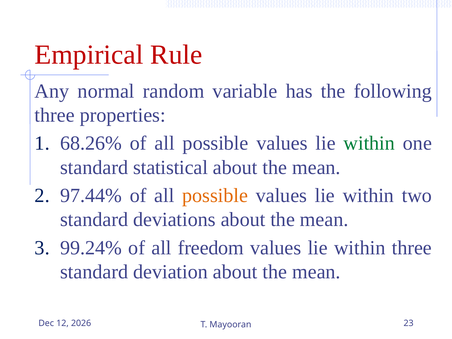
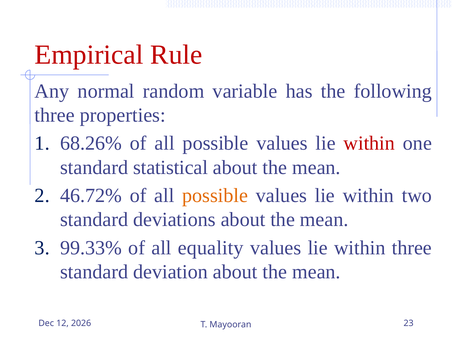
within at (369, 143) colour: green -> red
97.44%: 97.44% -> 46.72%
99.24%: 99.24% -> 99.33%
freedom: freedom -> equality
